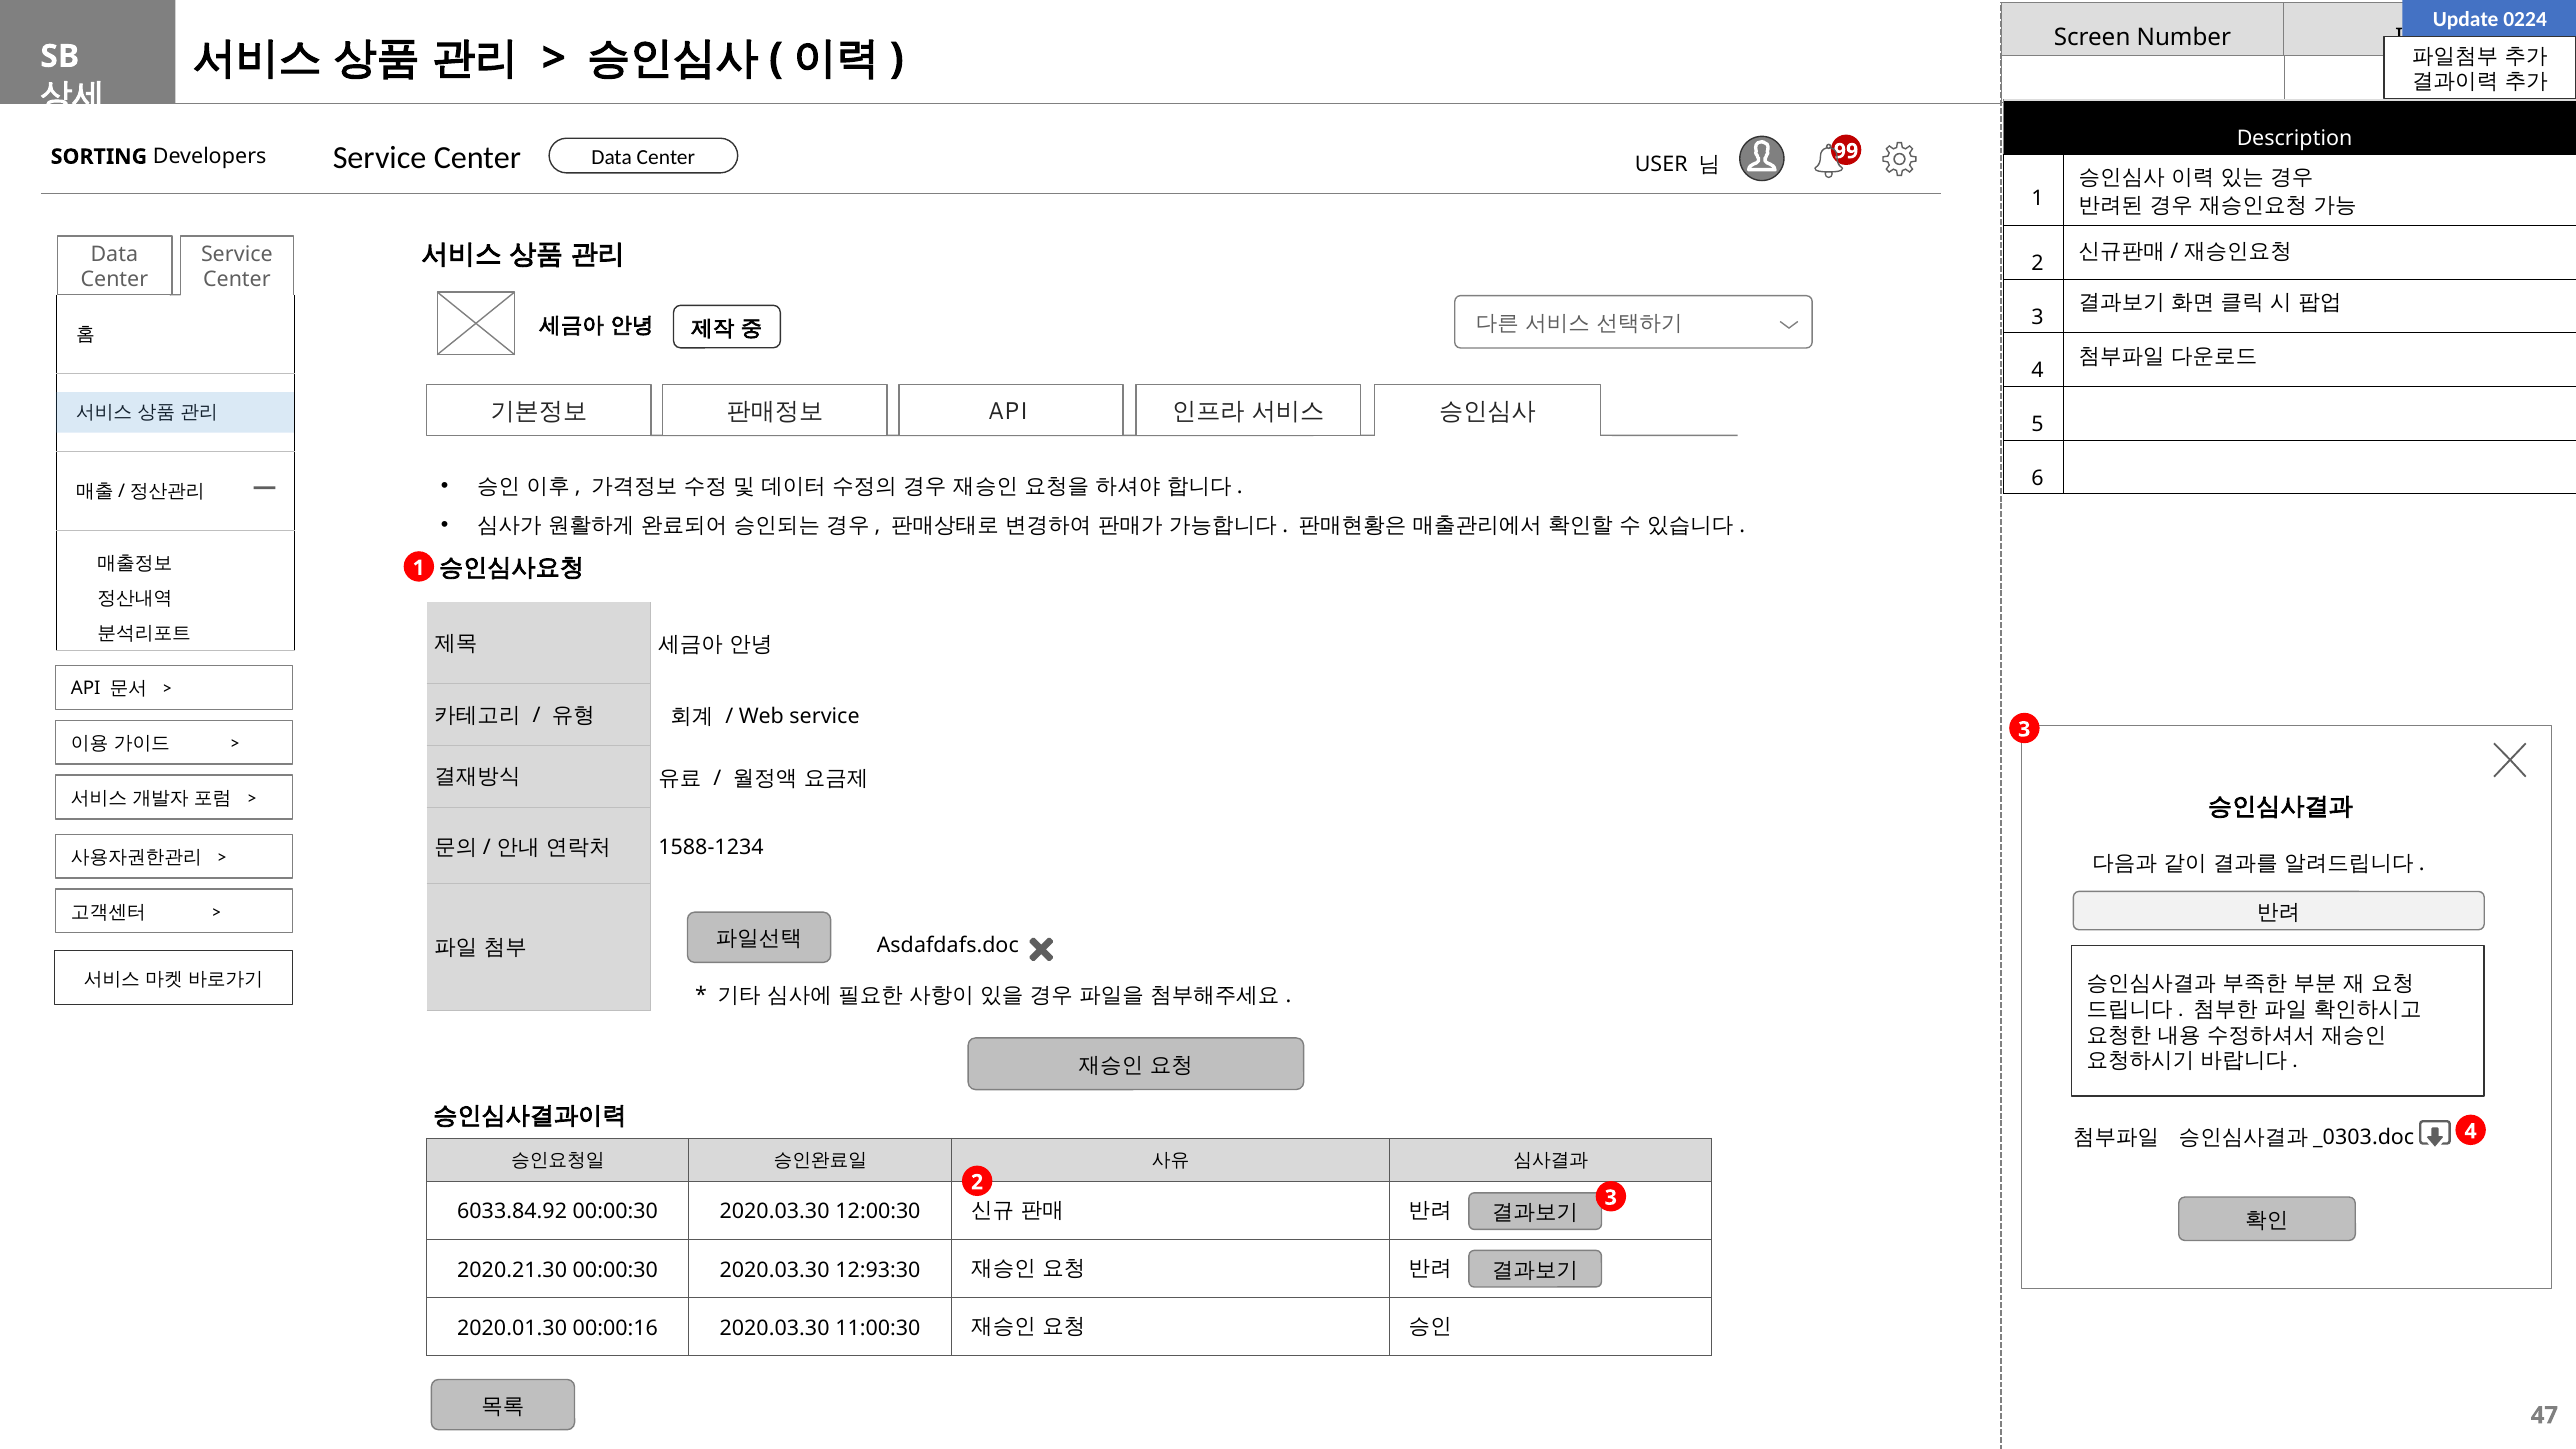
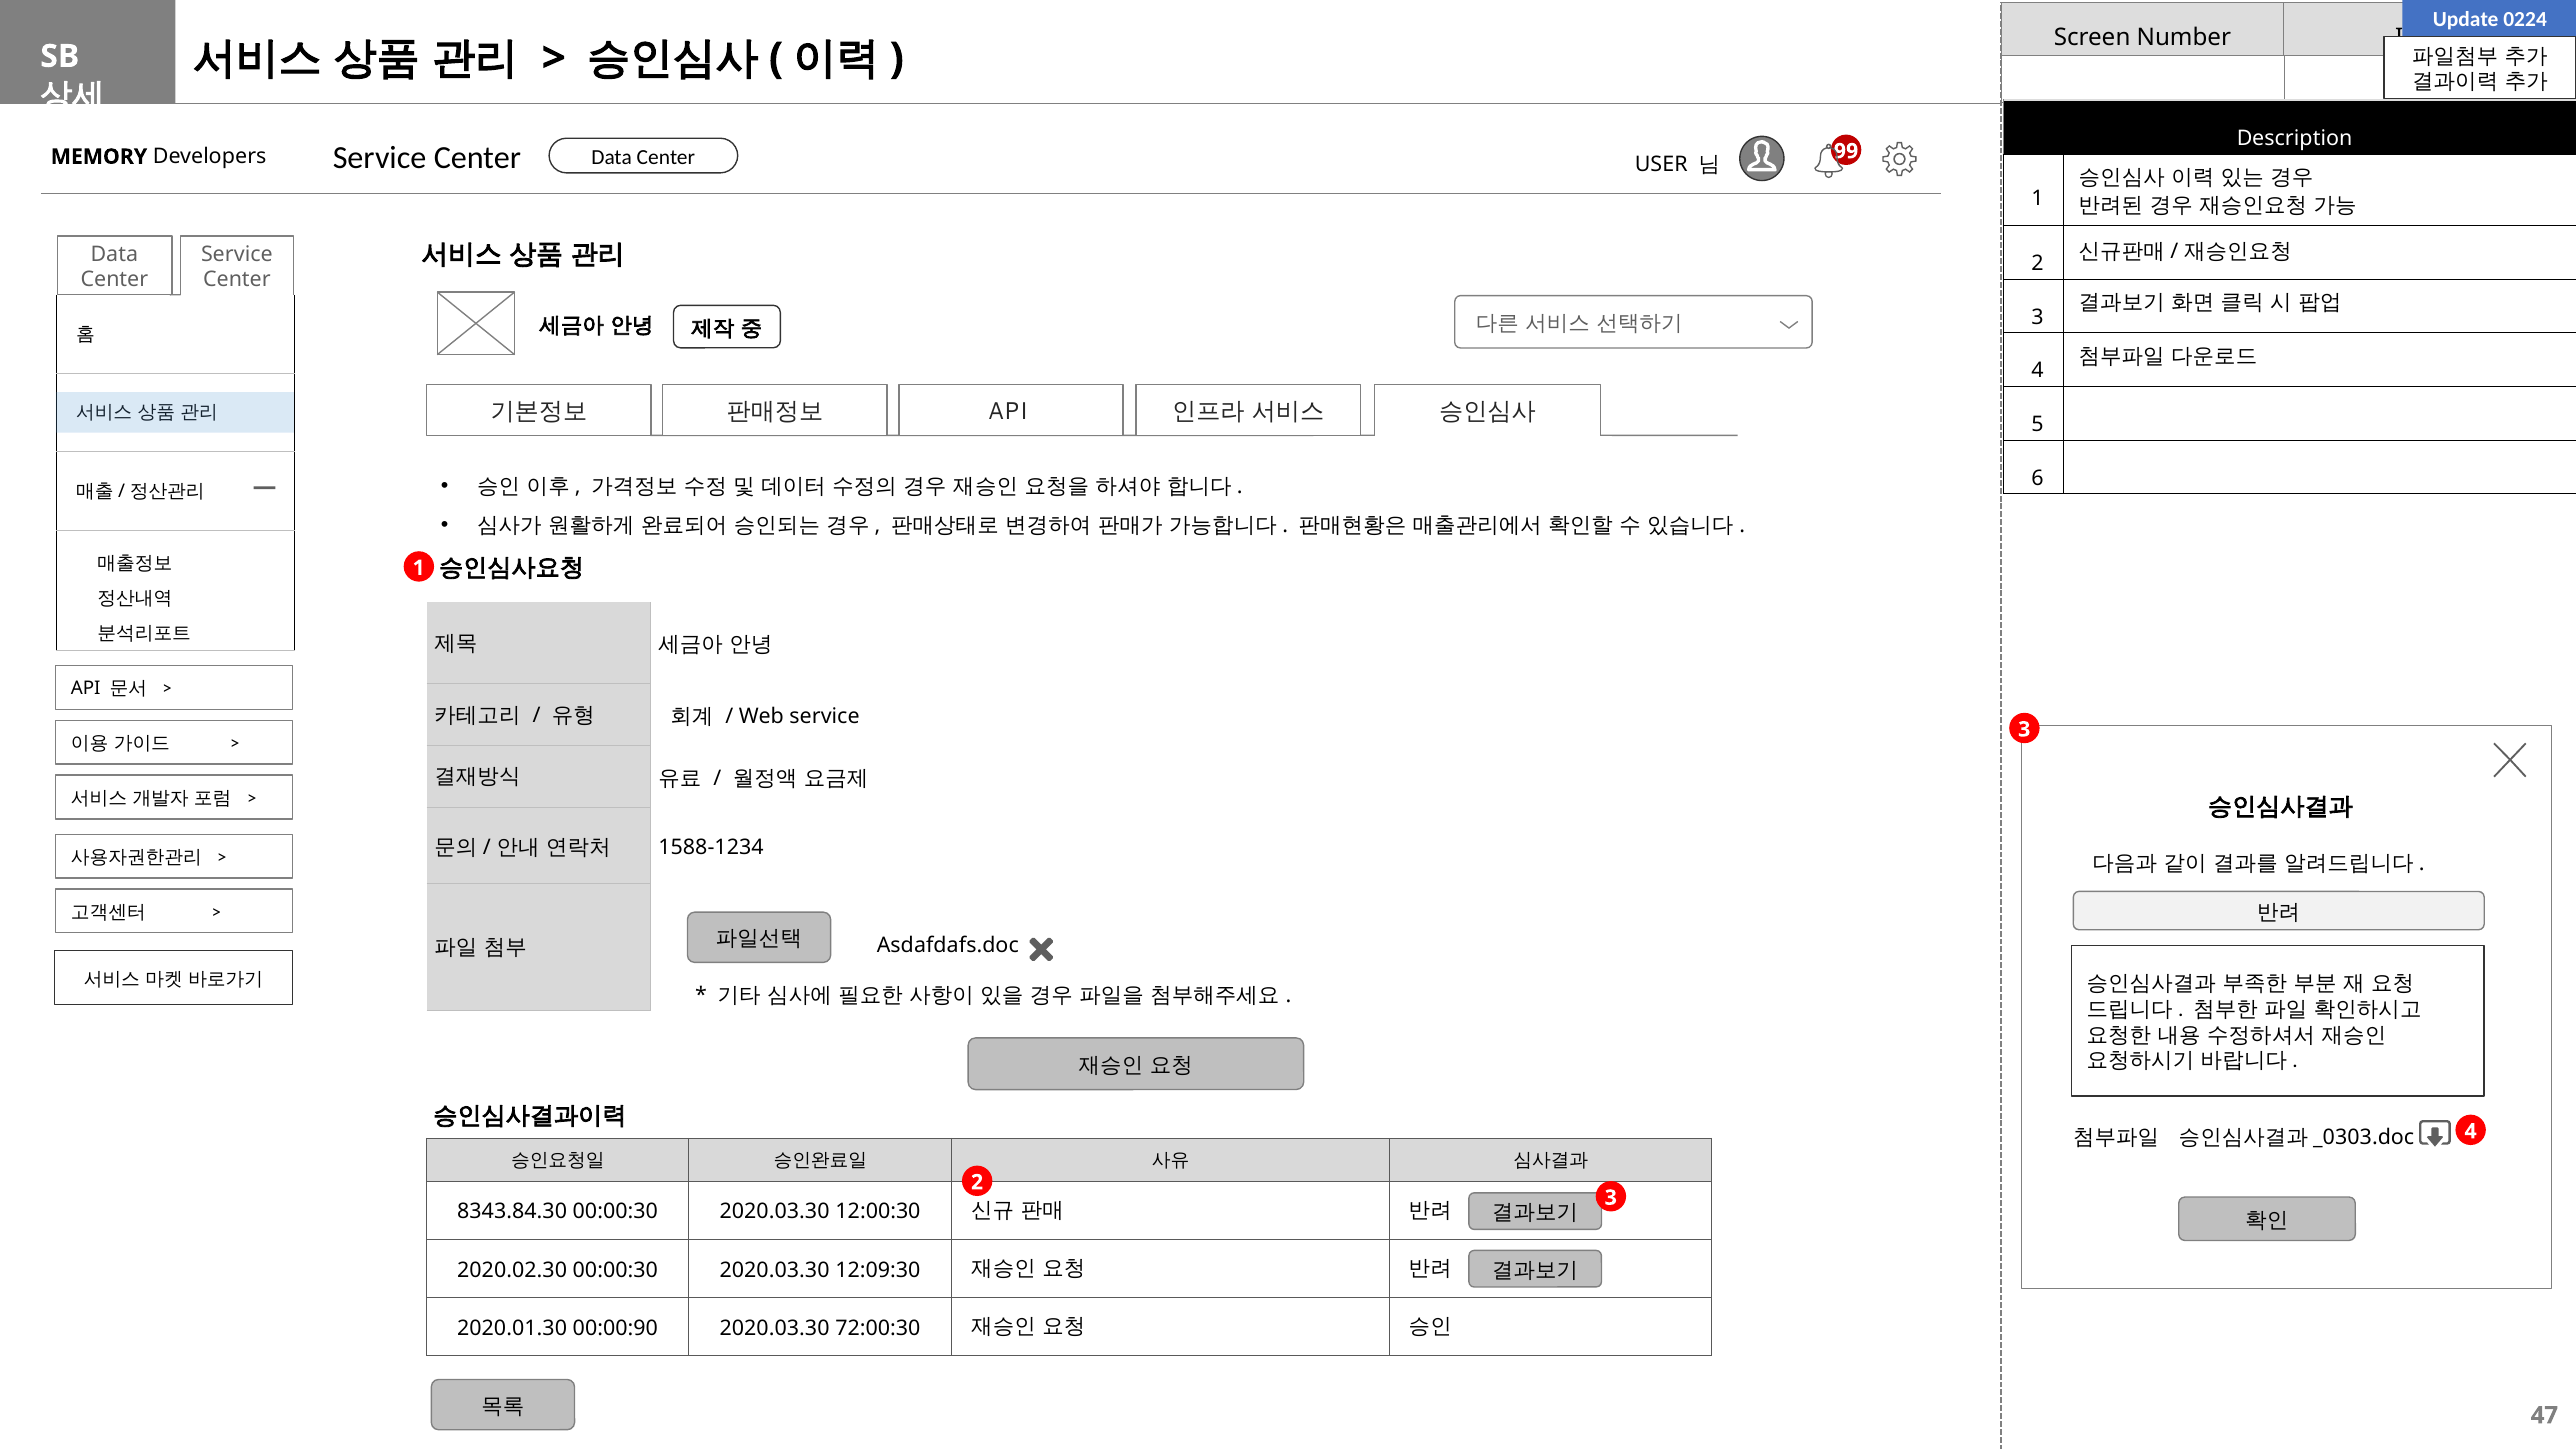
SORTING: SORTING -> MEMORY
6033.84.92: 6033.84.92 -> 8343.84.30
2020.21.30: 2020.21.30 -> 2020.02.30
12:93:30: 12:93:30 -> 12:09:30
00:00:16: 00:00:16 -> 00:00:90
11:00:30: 11:00:30 -> 72:00:30
